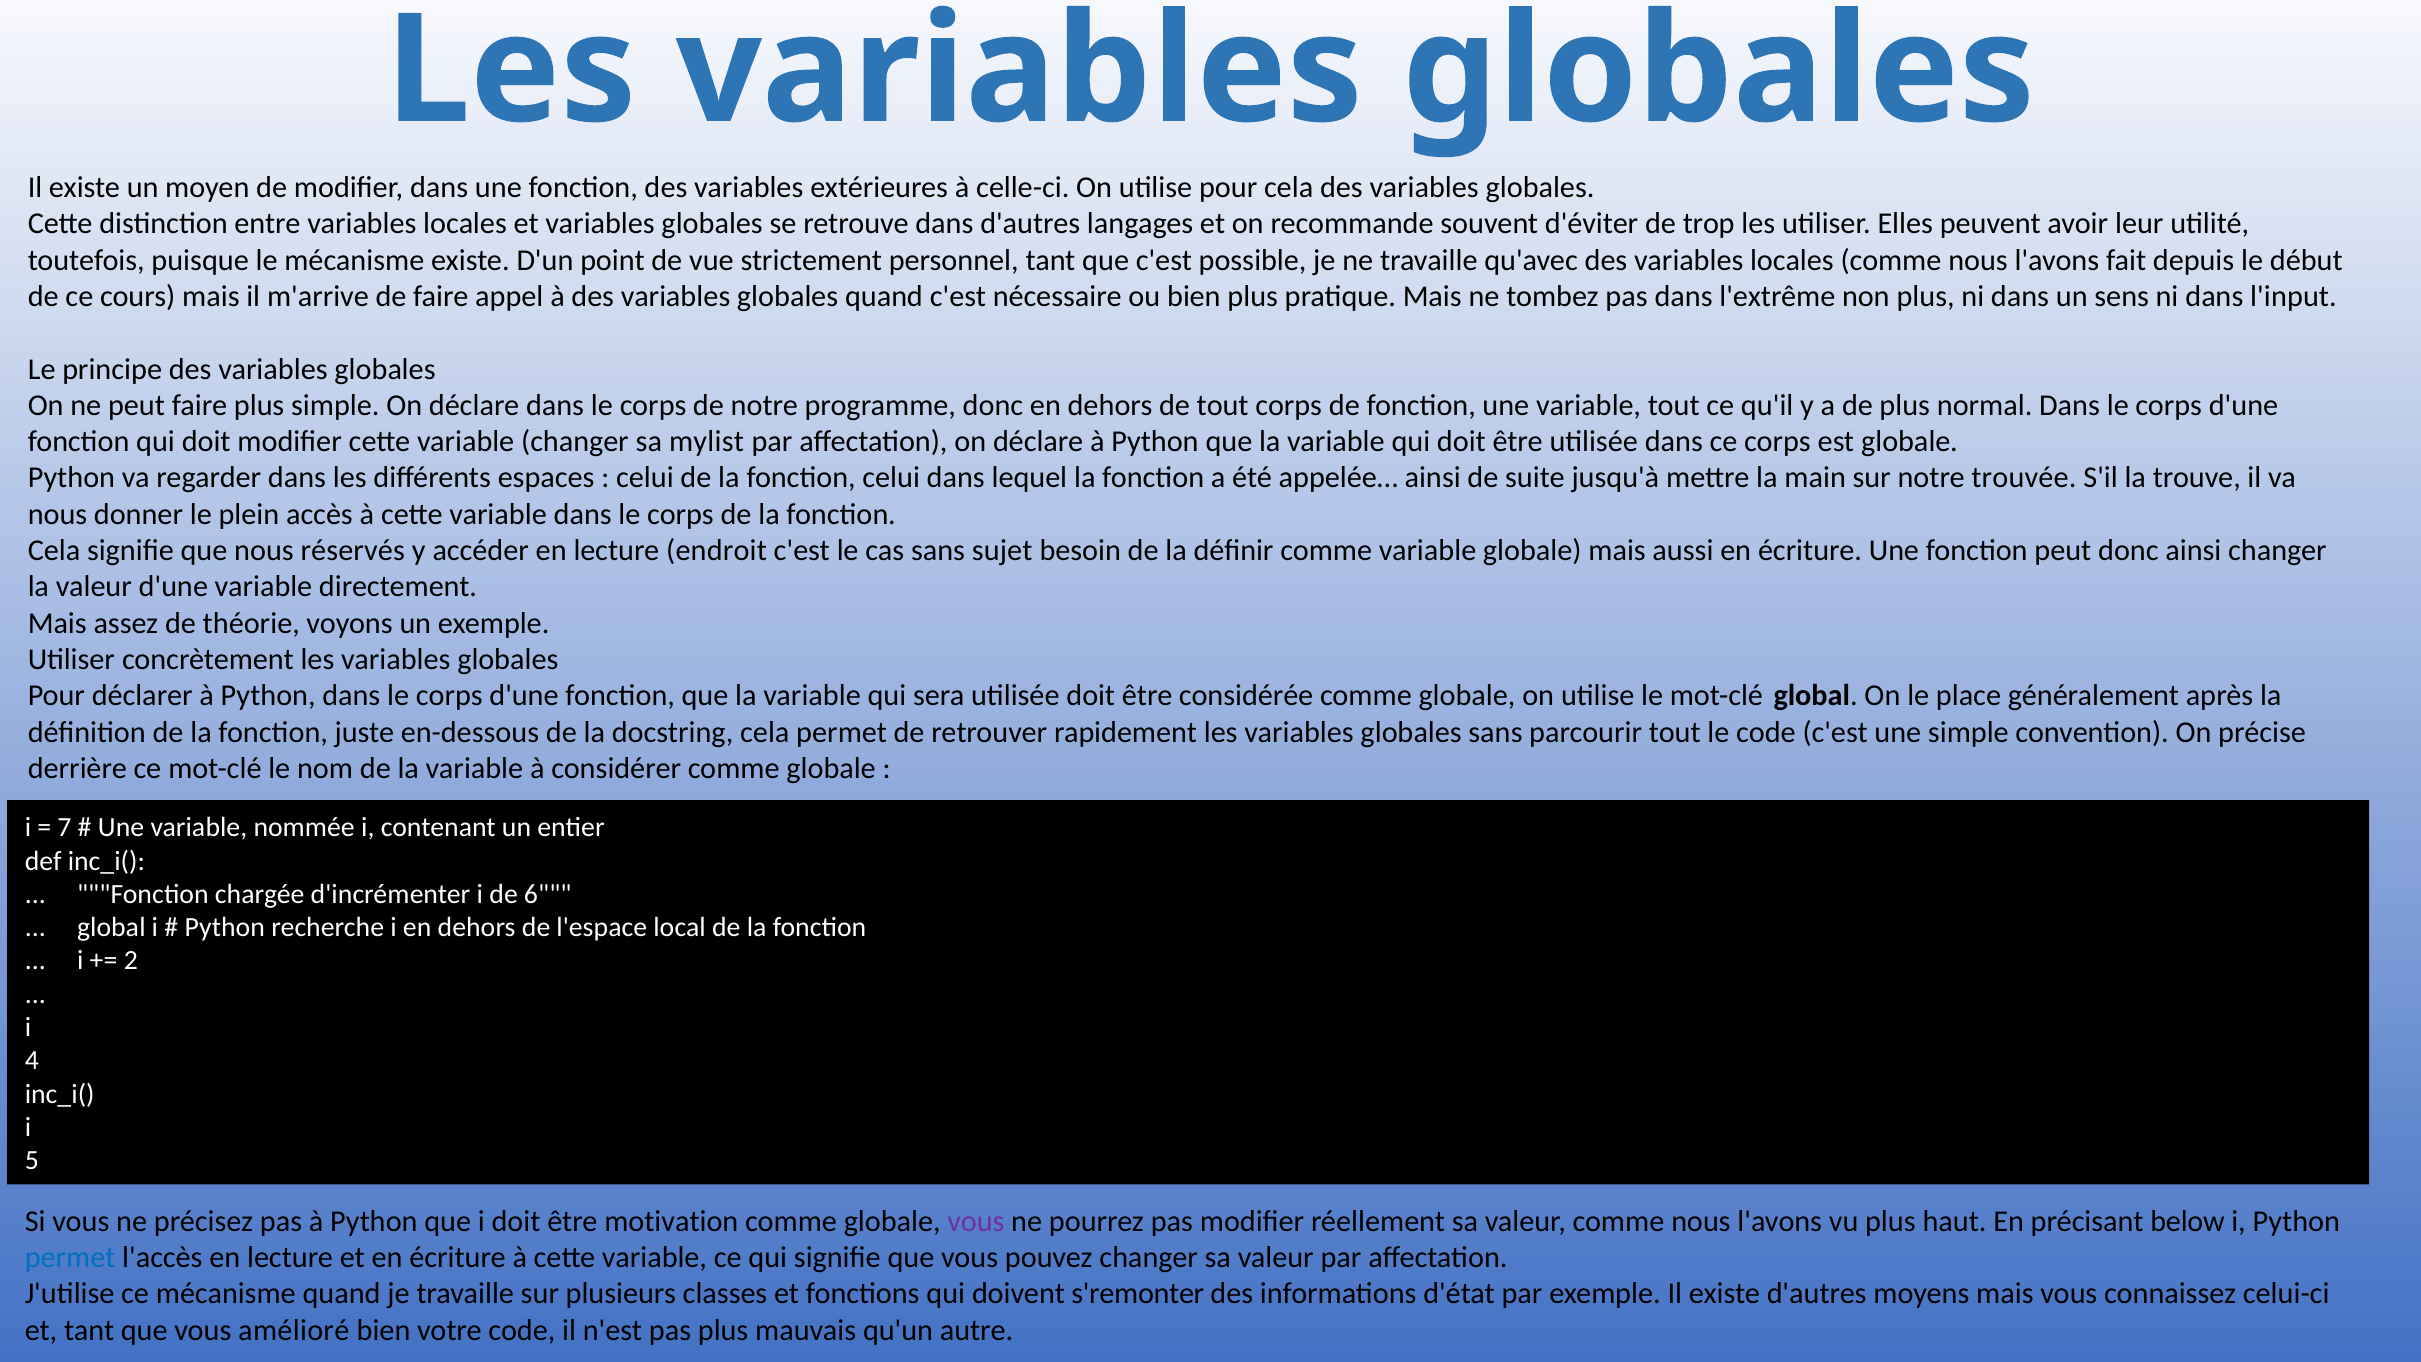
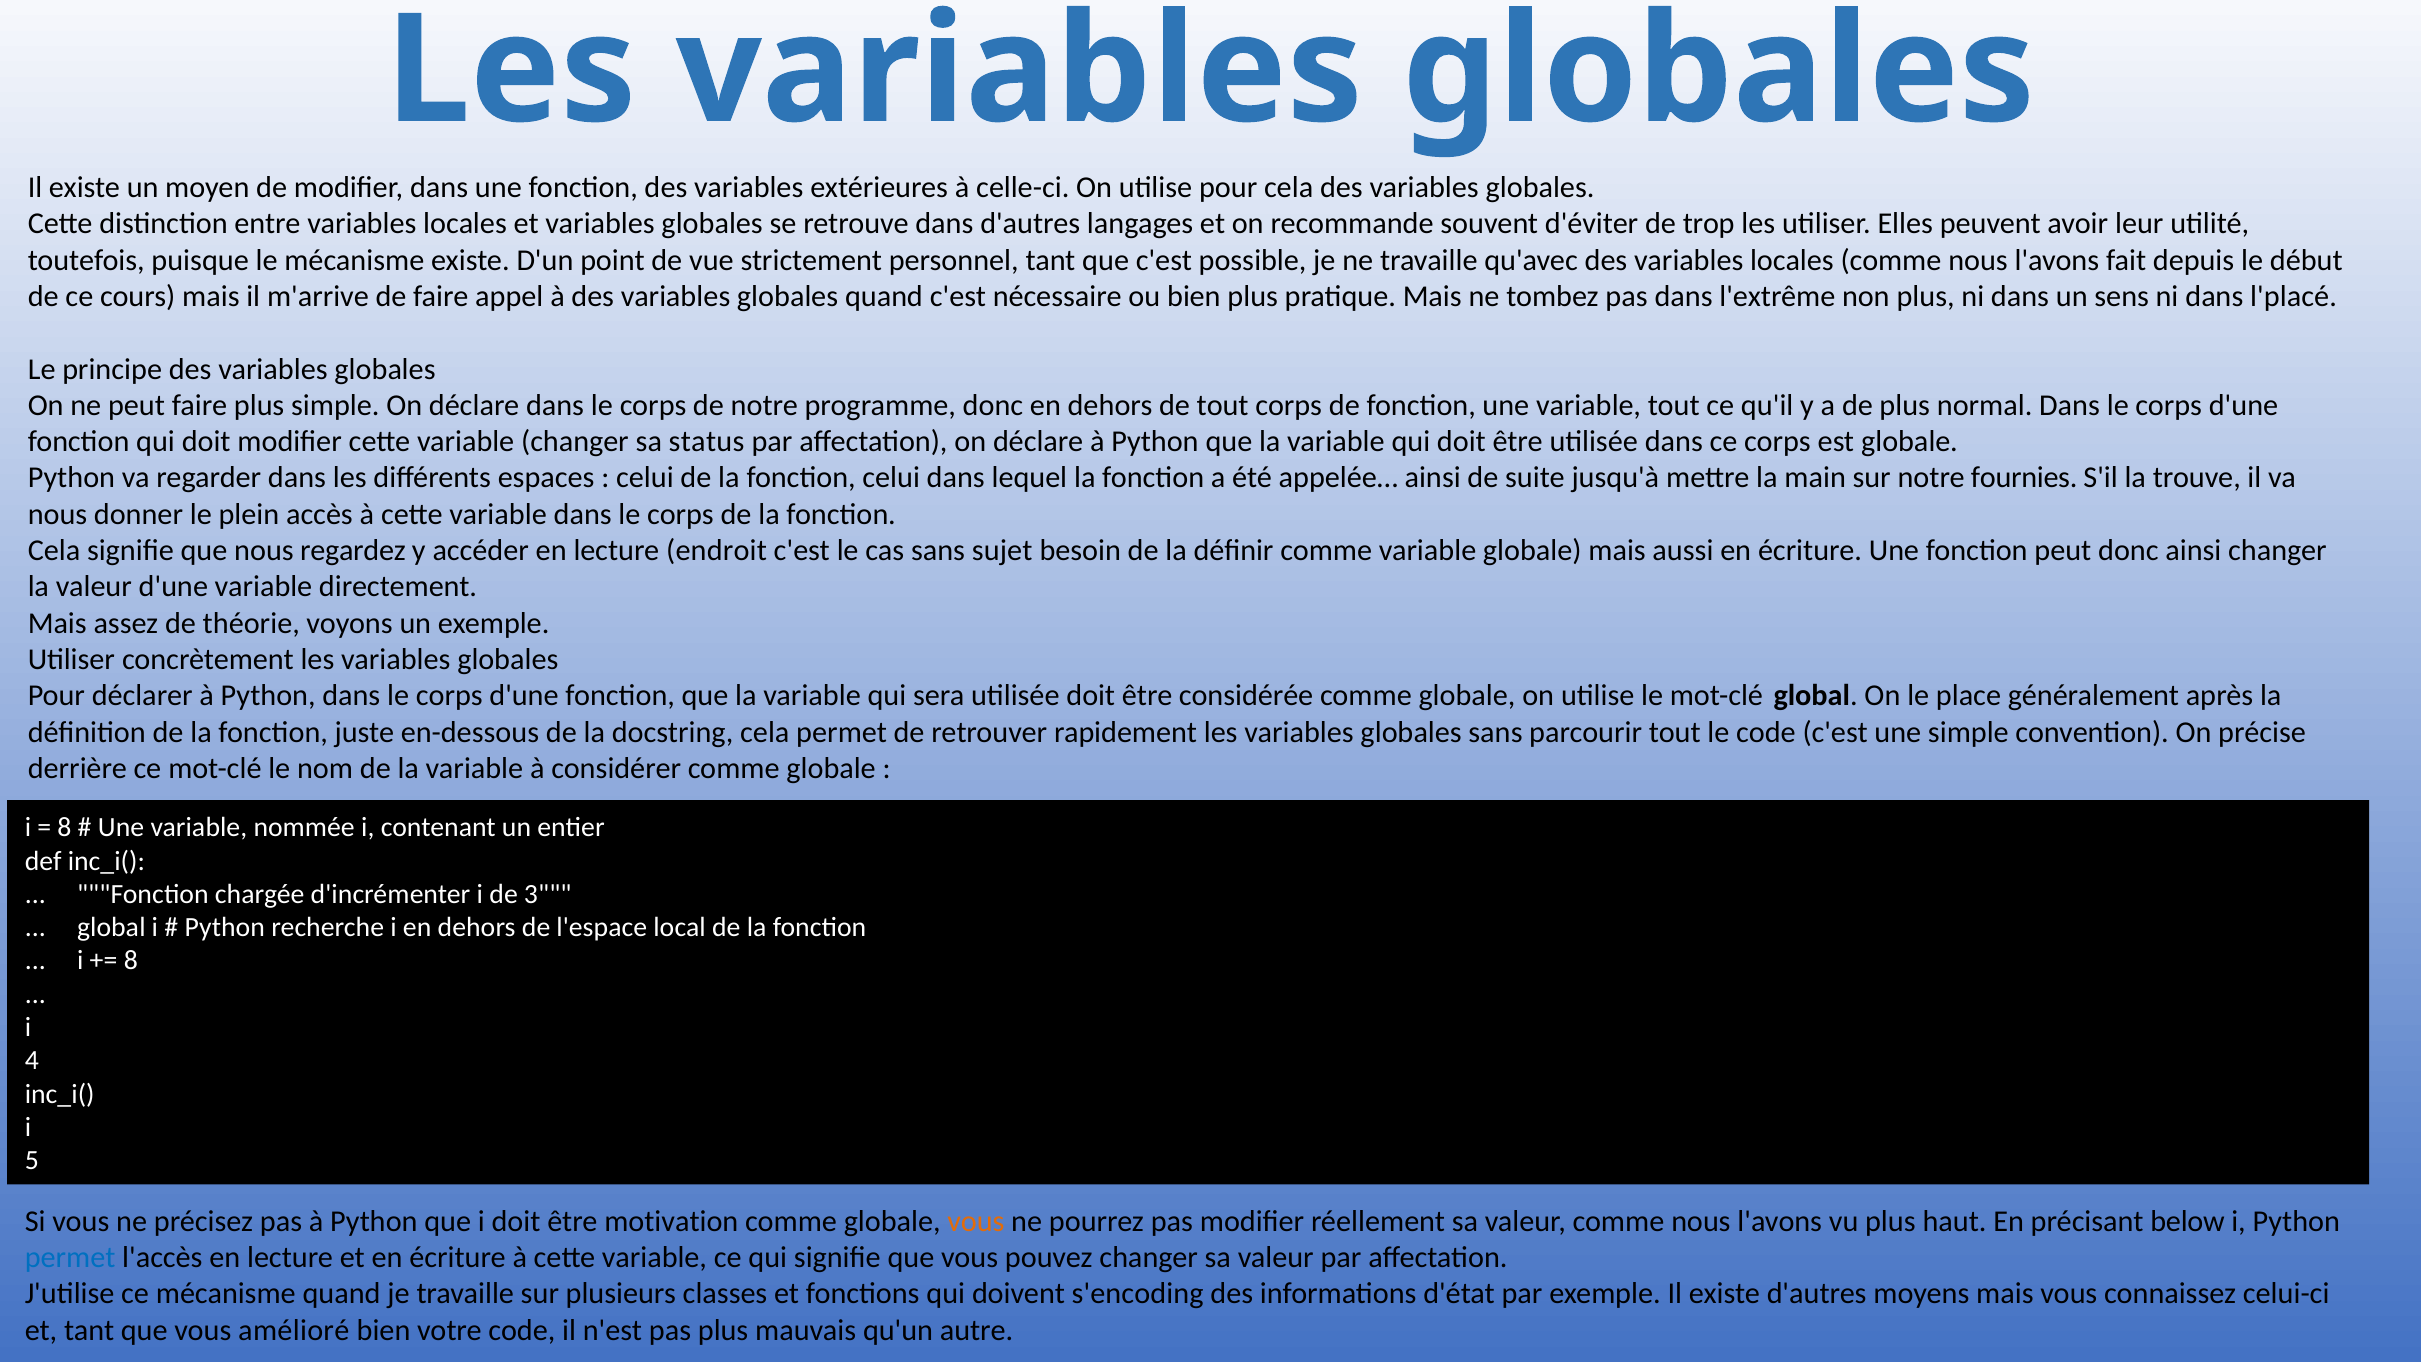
l'input: l'input -> l'placé
mylist: mylist -> status
trouvée: trouvée -> fournies
réservés: réservés -> regardez
7 at (64, 827): 7 -> 8
6: 6 -> 3
2 at (131, 961): 2 -> 8
vous at (976, 1221) colour: purple -> orange
s'remonter: s'remonter -> s'encoding
